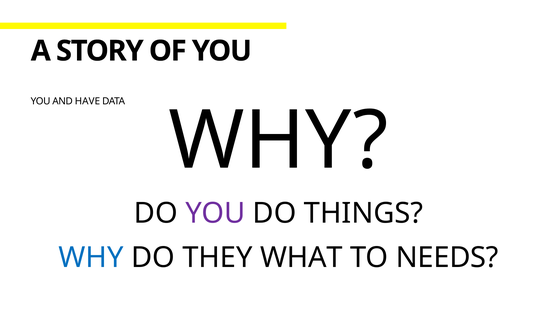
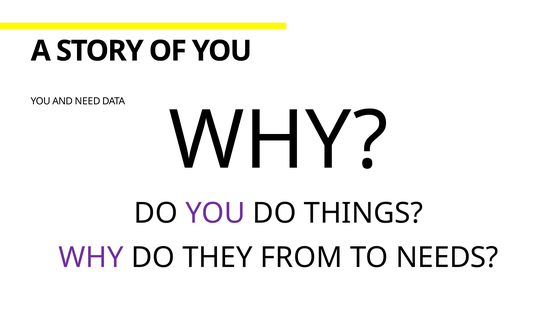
HAVE: HAVE -> NEED
WHY at (91, 258) colour: blue -> purple
WHAT: WHAT -> FROM
